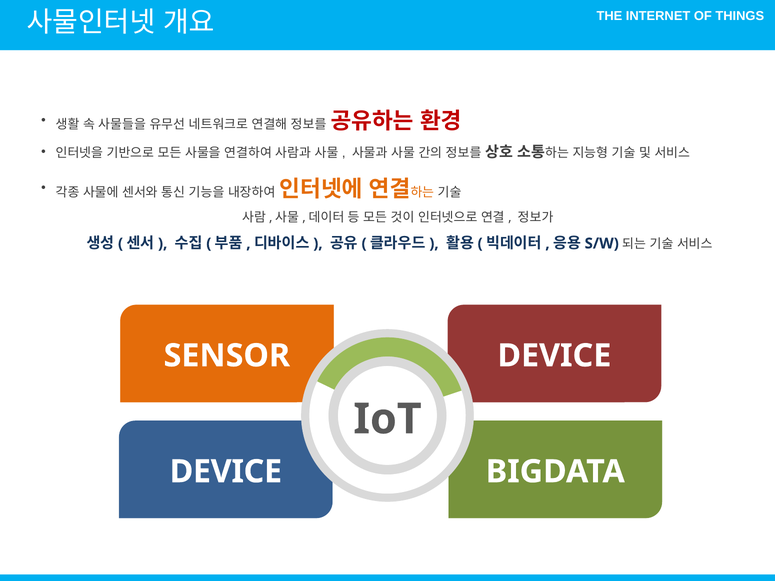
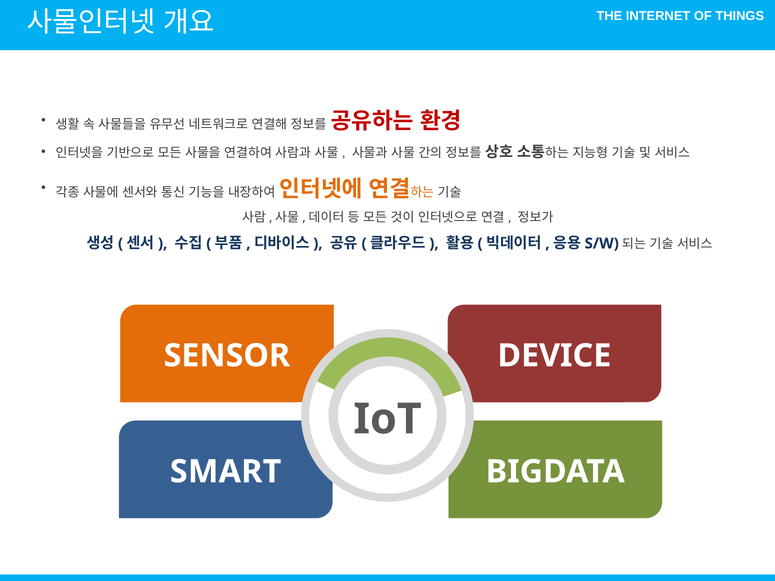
DEVICE at (226, 472): DEVICE -> SMART
